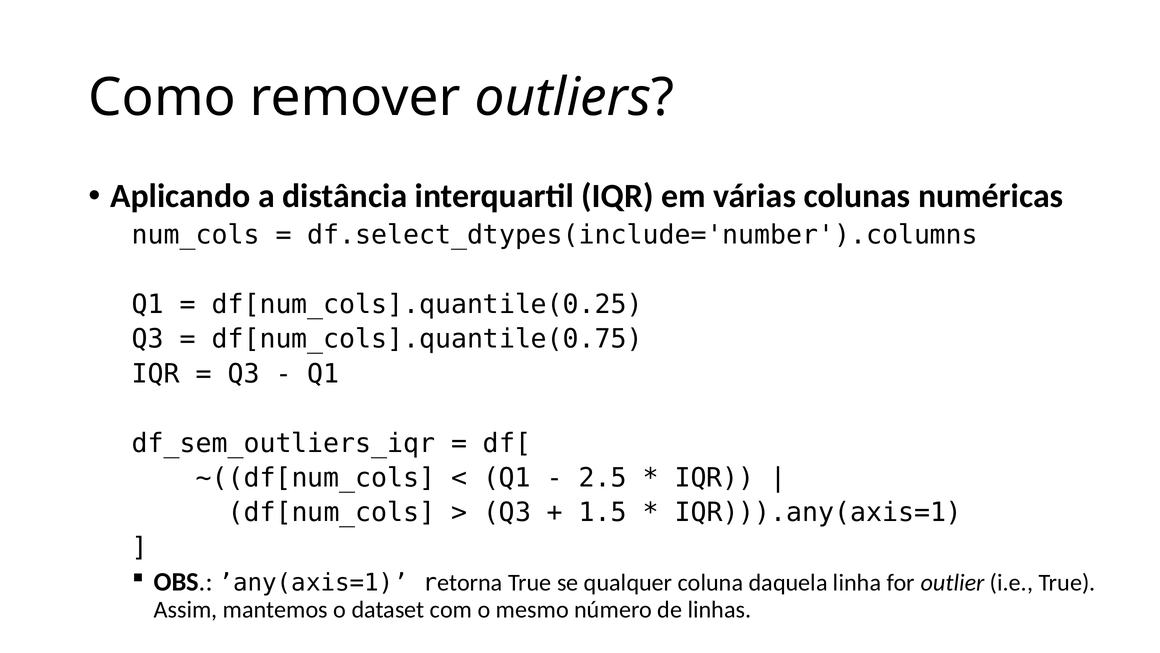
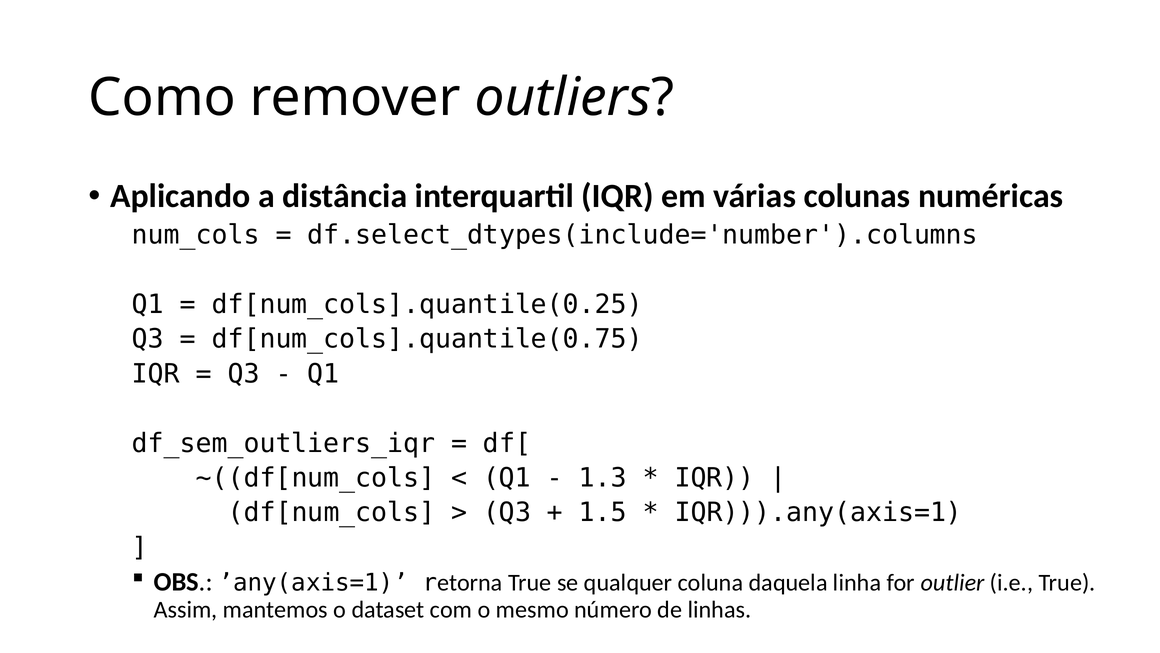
2.5: 2.5 -> 1.3
